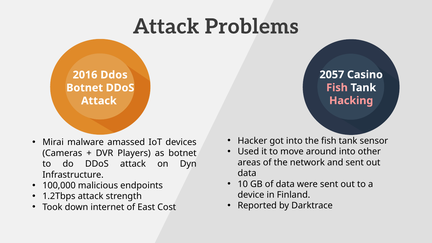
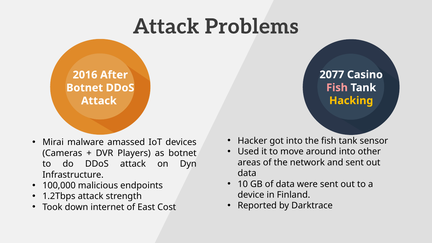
2057: 2057 -> 2077
2016 Ddos: Ddos -> After
Hacking colour: pink -> yellow
